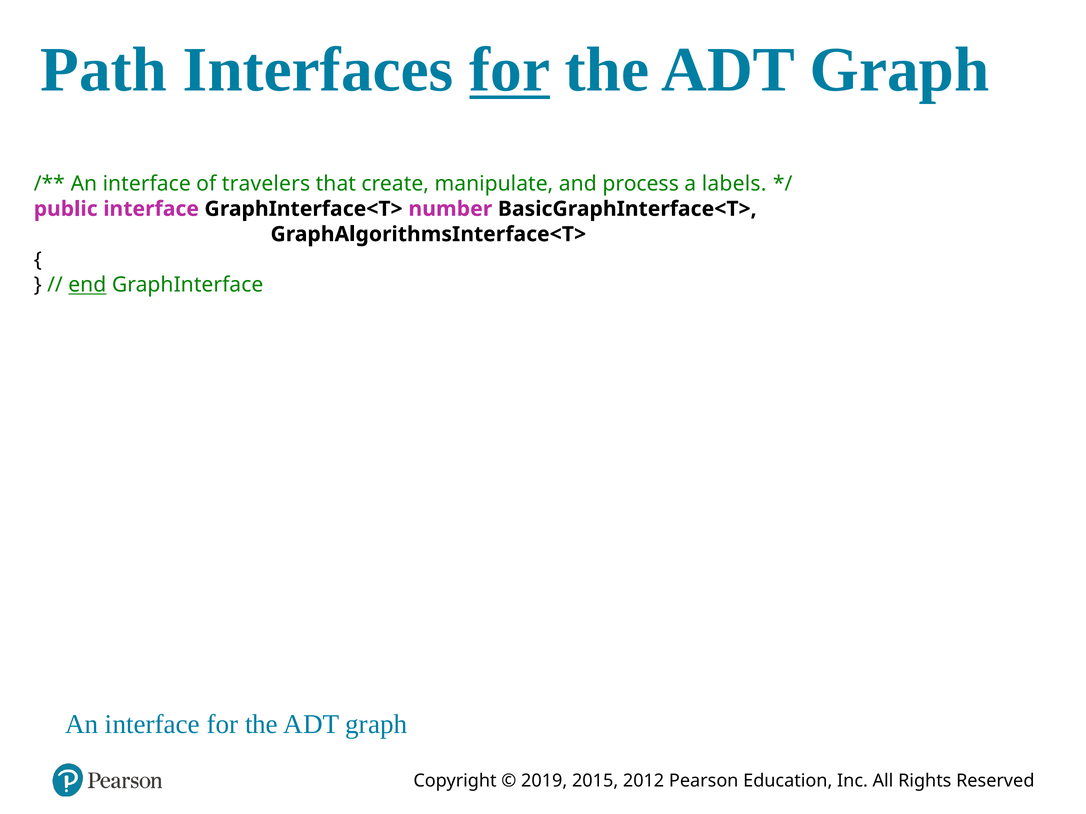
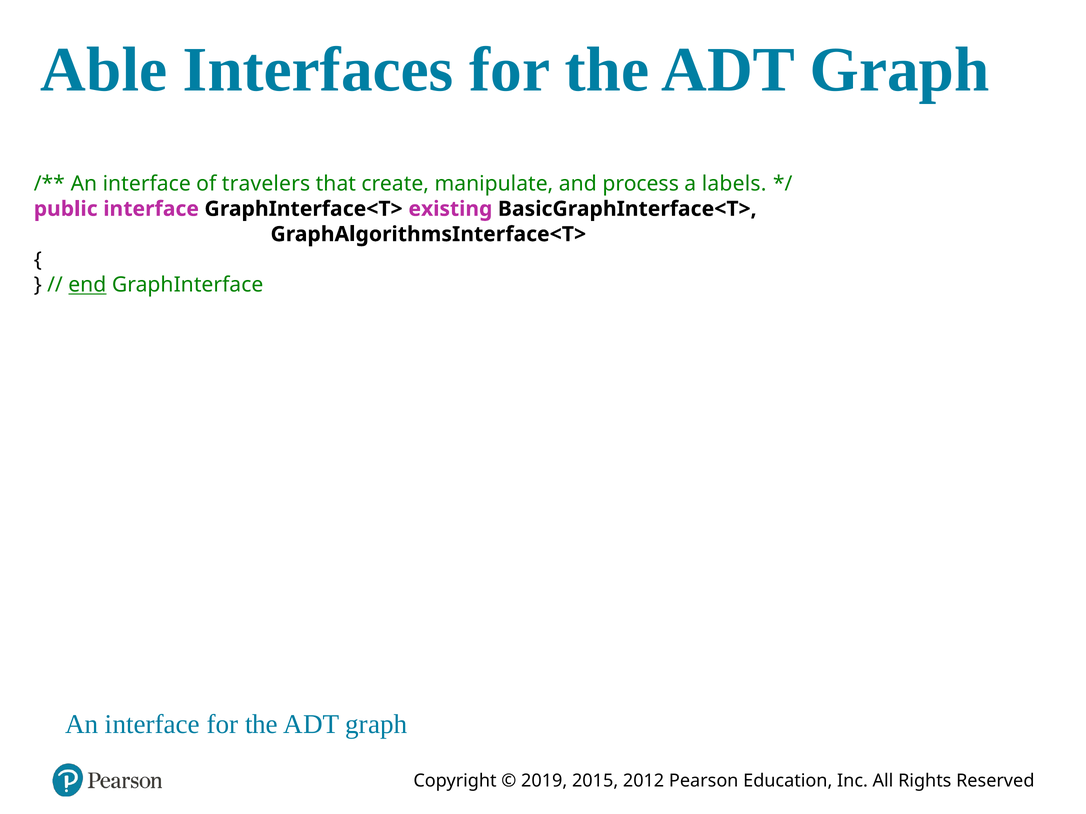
Path: Path -> Able
for at (510, 70) underline: present -> none
number: number -> existing
